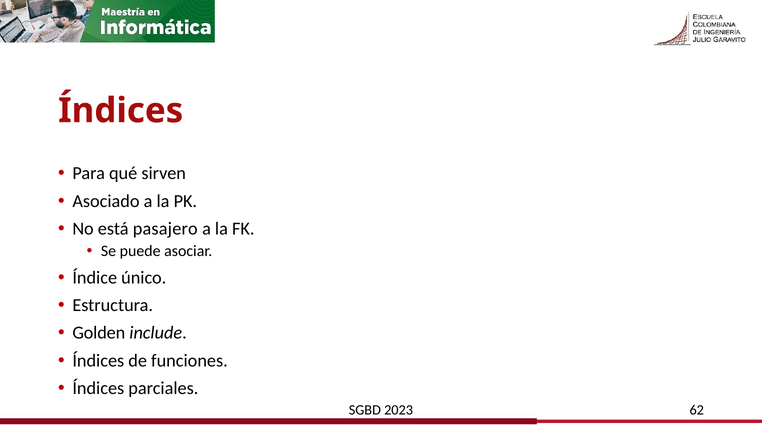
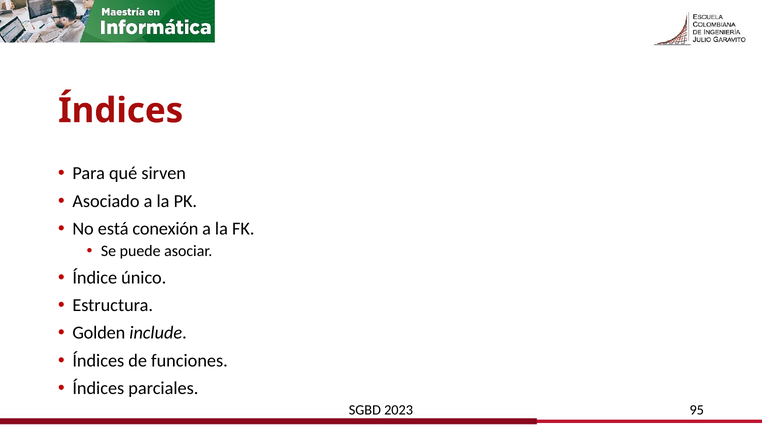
pasajero: pasajero -> conexión
62: 62 -> 95
